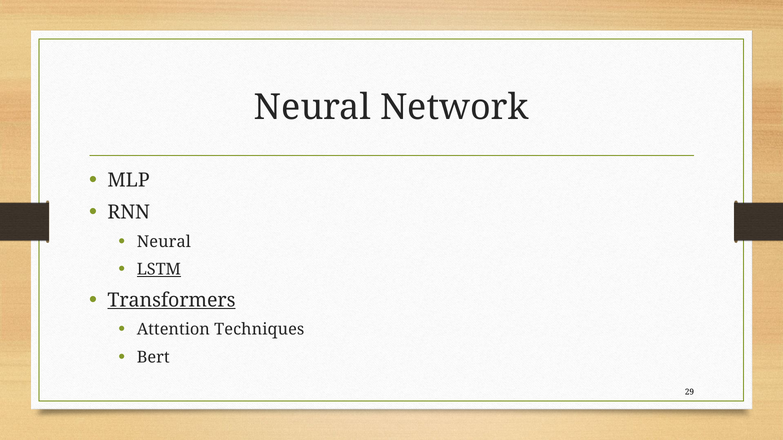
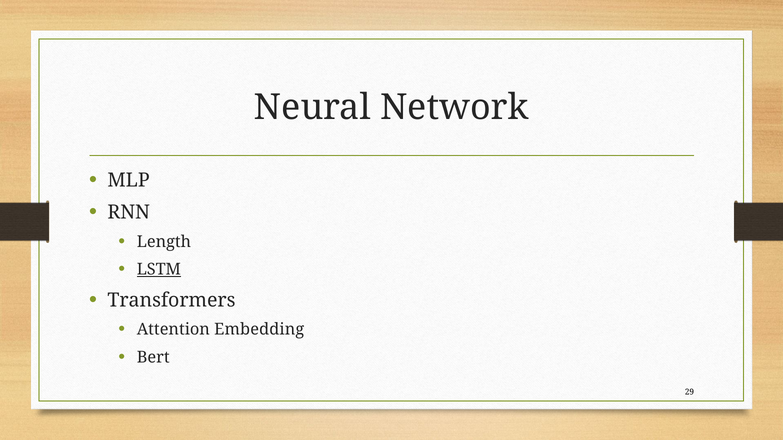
Neural at (164, 242): Neural -> Length
Transformers underline: present -> none
Techniques: Techniques -> Embedding
